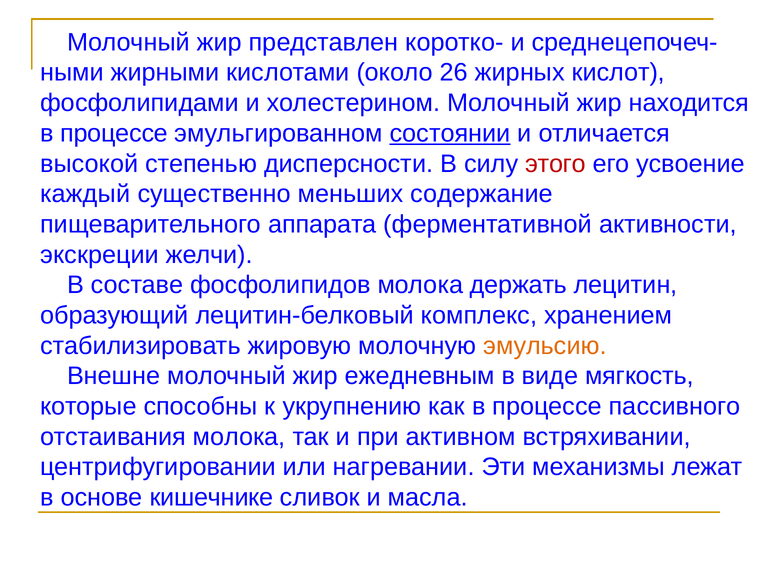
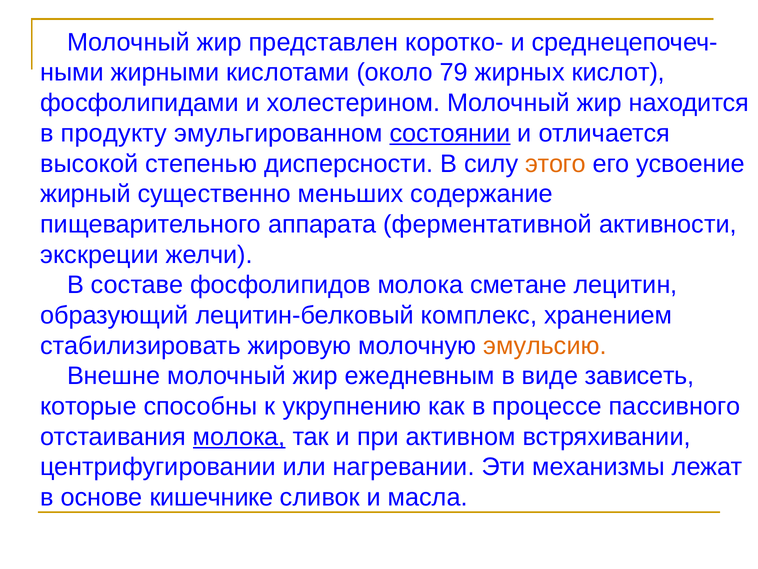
26: 26 -> 79
процессе at (114, 133): процессе -> продукту
этого colour: red -> orange
каждый: каждый -> жирный
держать: держать -> сметане
мягкость: мягкость -> зависеть
молока at (239, 436) underline: none -> present
